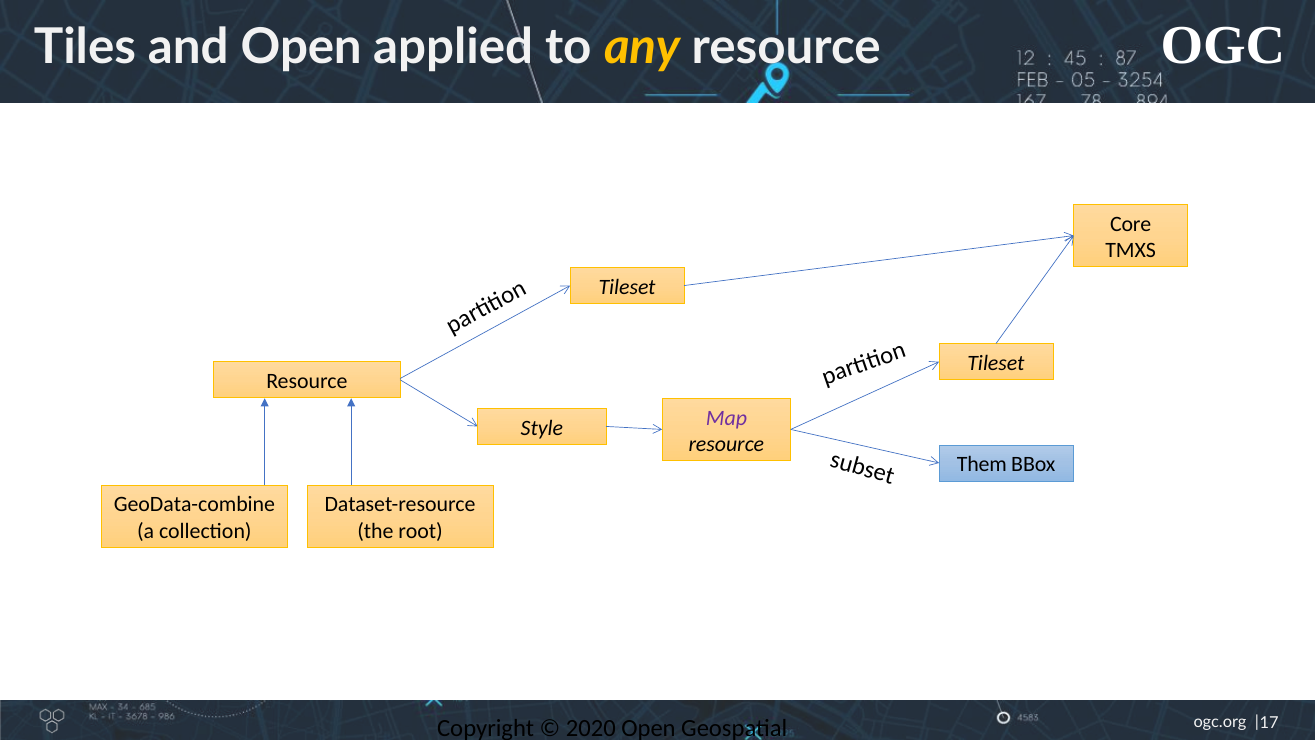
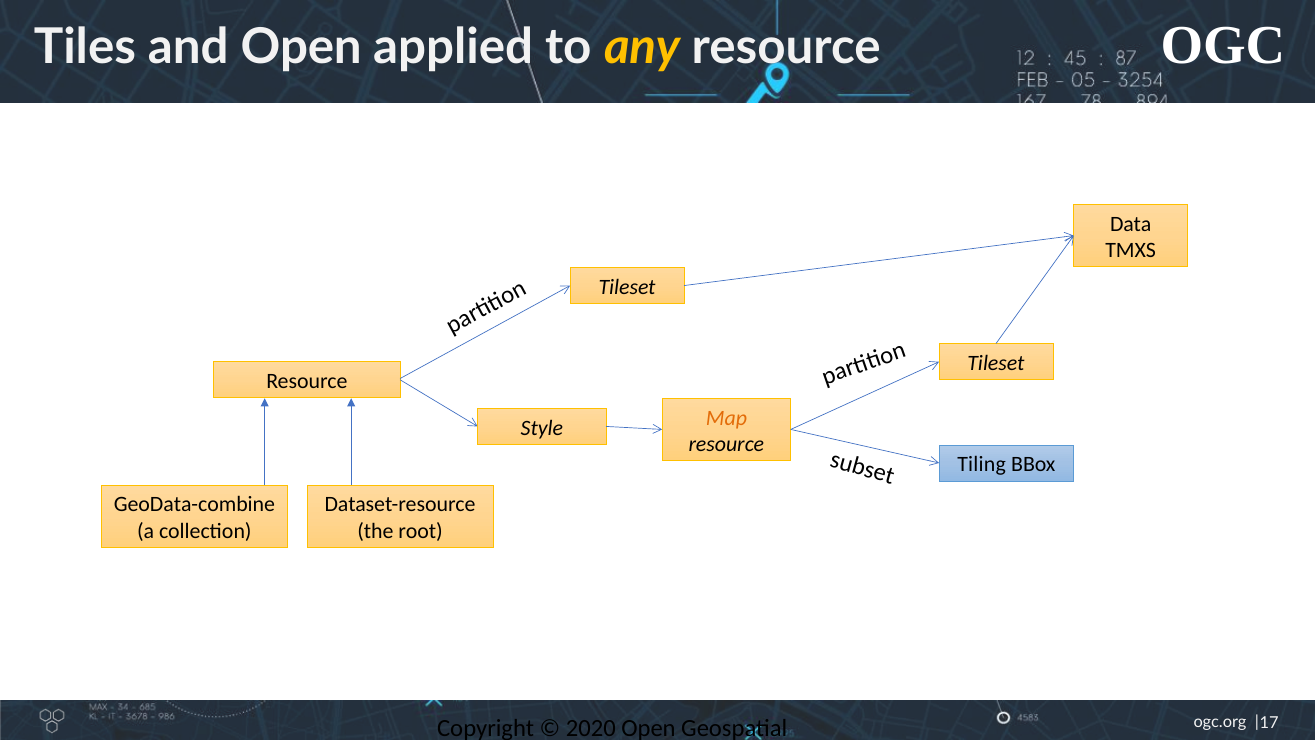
Core: Core -> Data
Map colour: purple -> orange
Them: Them -> Tiling
